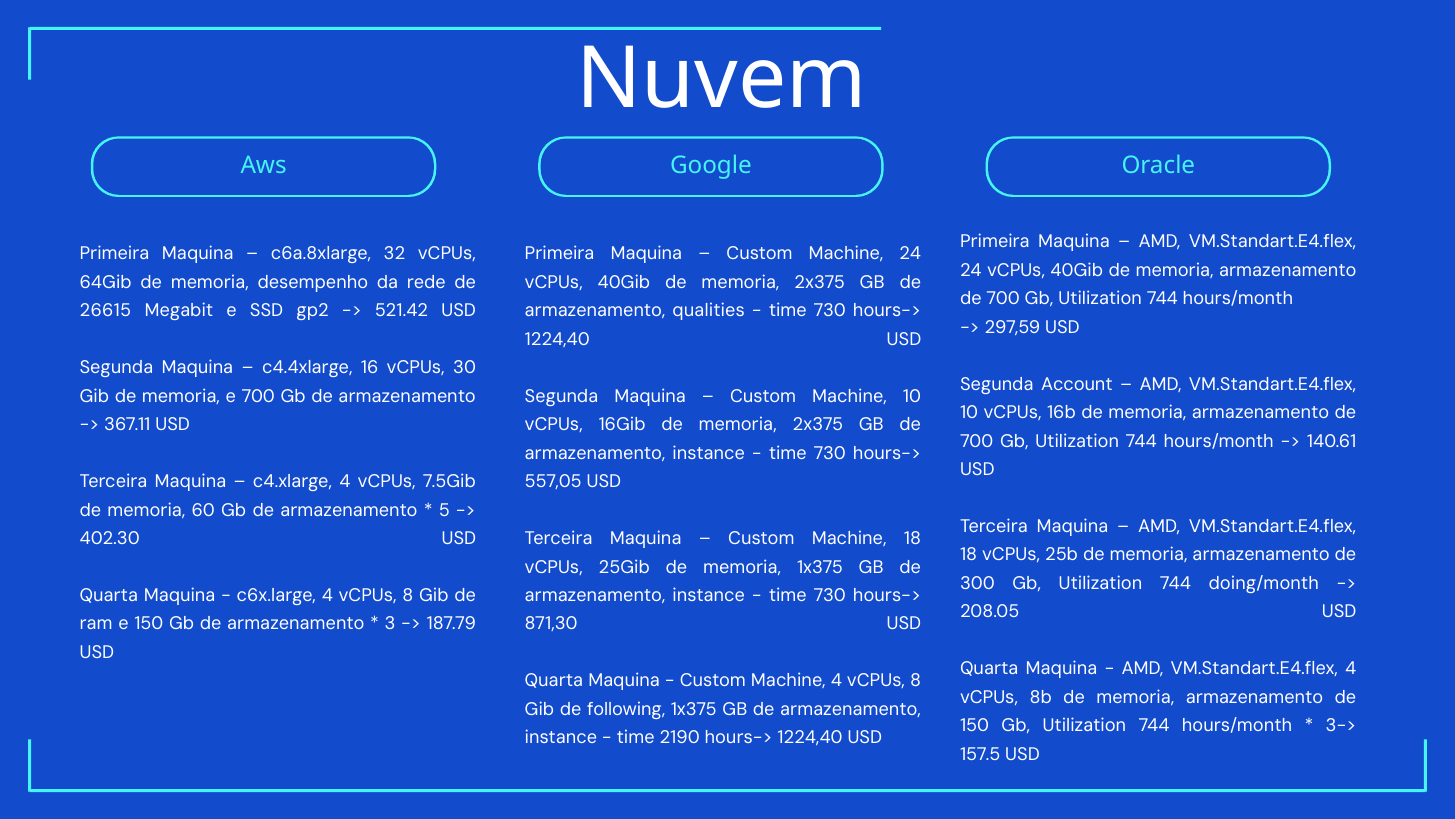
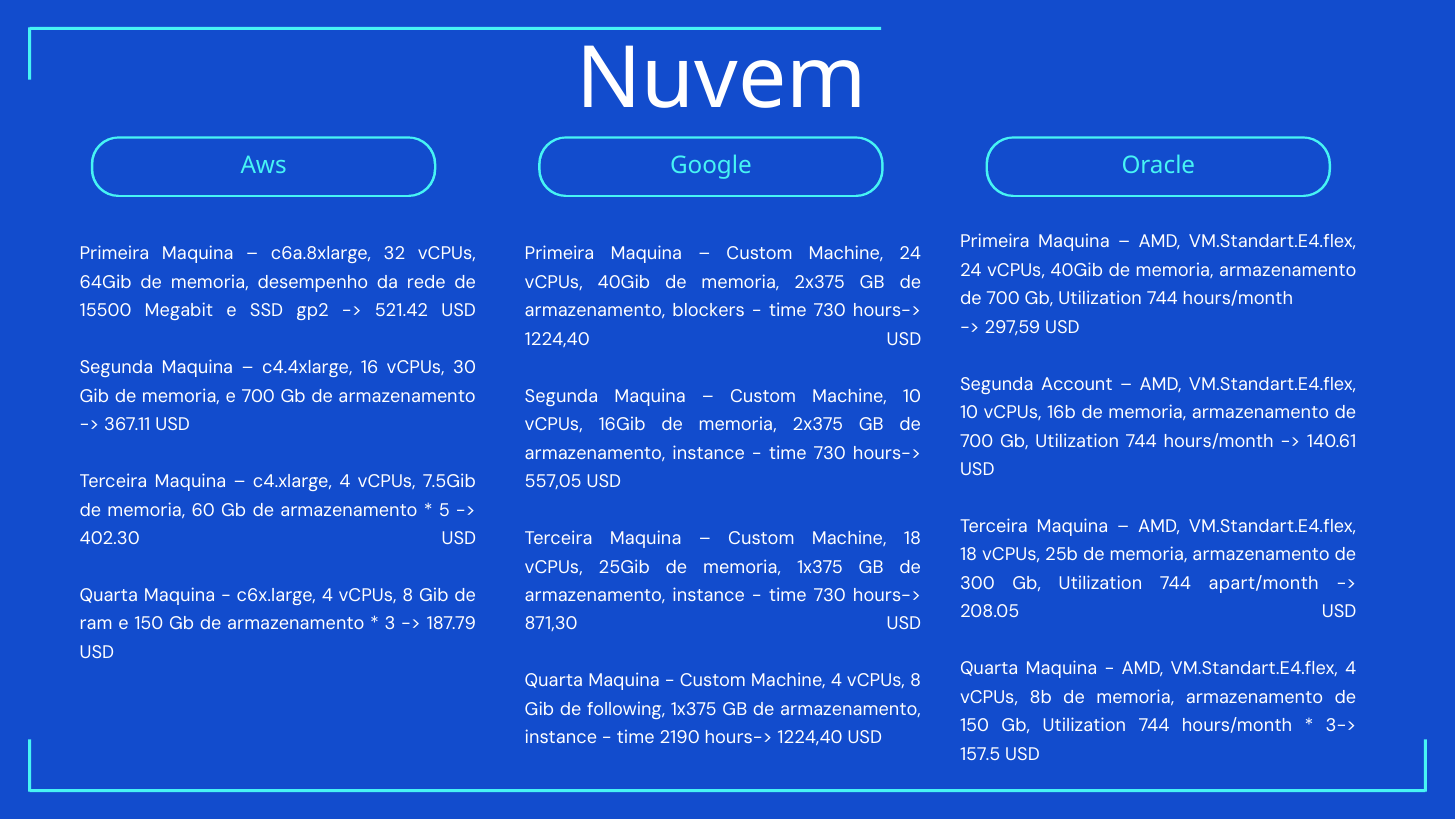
26615: 26615 -> 15500
qualities: qualities -> blockers
doing/month: doing/month -> apart/month
